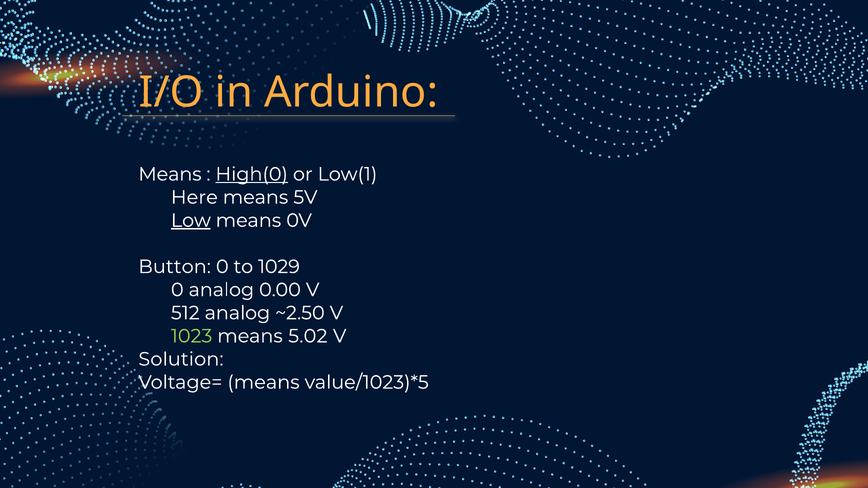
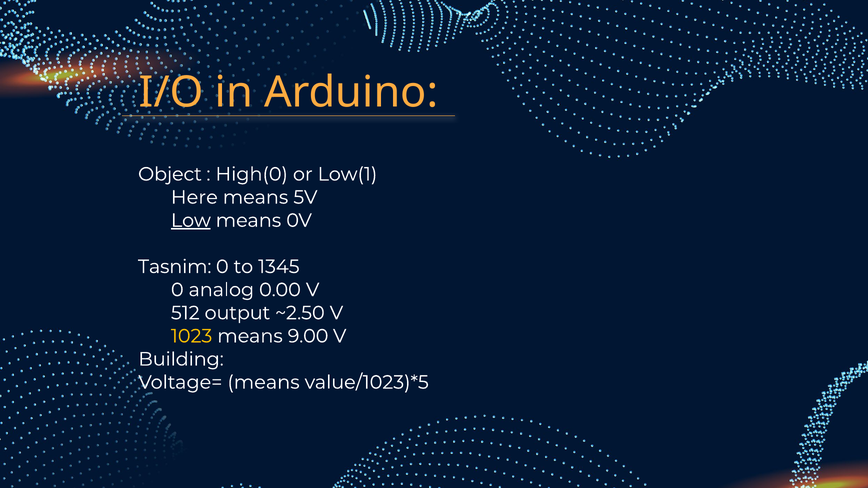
Means at (170, 174): Means -> Object
High(0 underline: present -> none
Button: Button -> Tasnim
1029: 1029 -> 1345
512 analog: analog -> output
1023 colour: light green -> yellow
5.02: 5.02 -> 9.00
Solution: Solution -> Building
